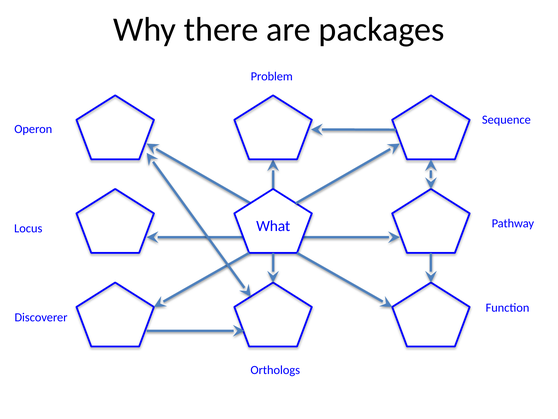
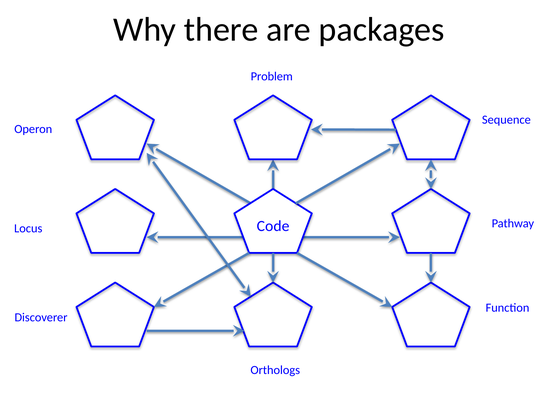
What: What -> Code
